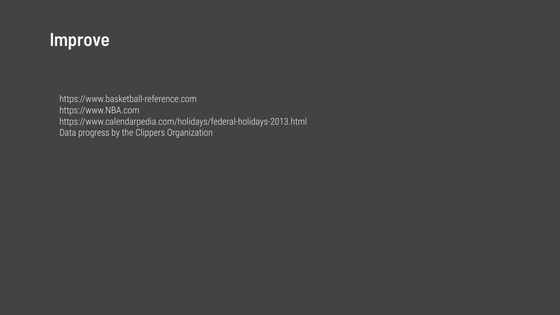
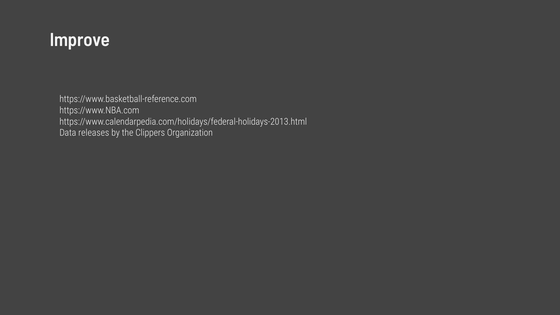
progress: progress -> releases
